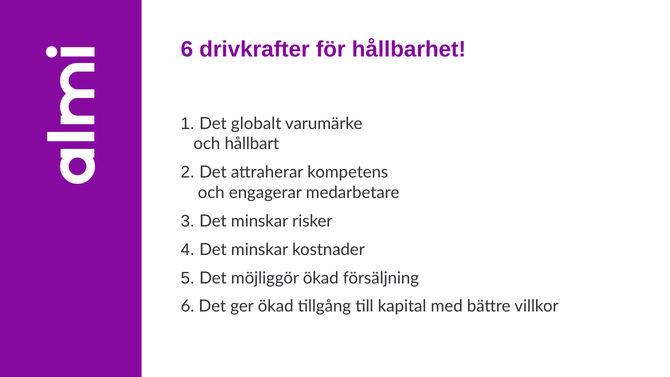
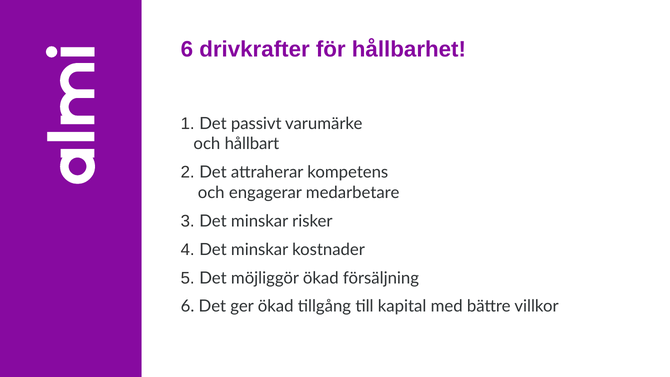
globalt: globalt -> passivt
